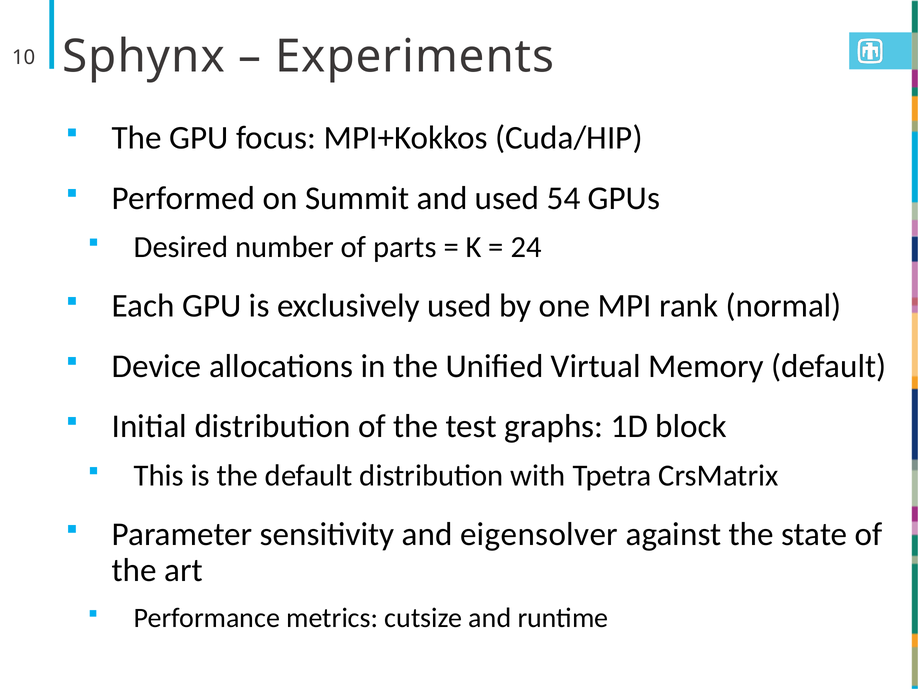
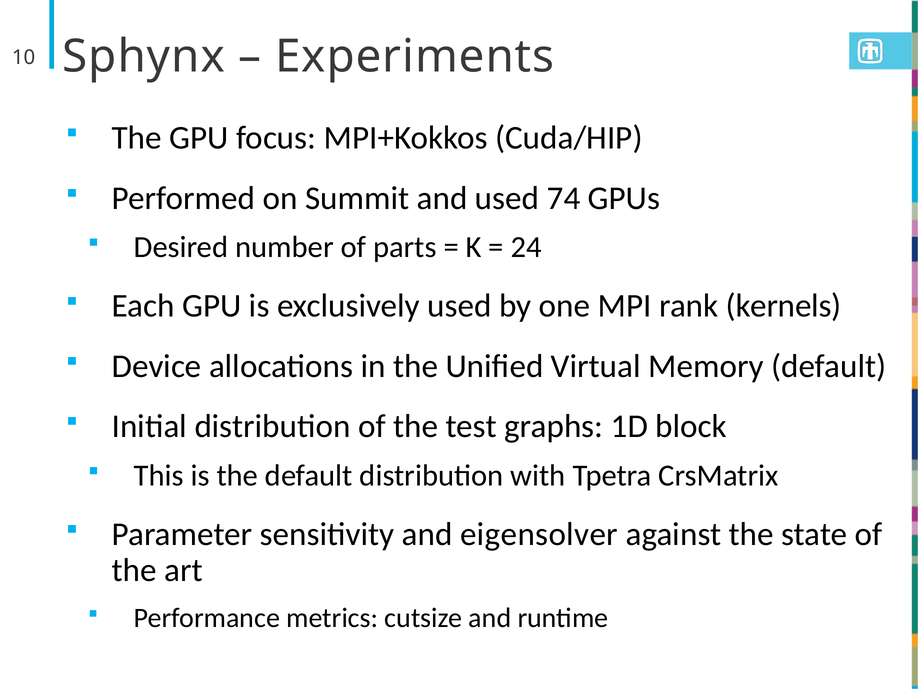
54: 54 -> 74
normal: normal -> kernels
